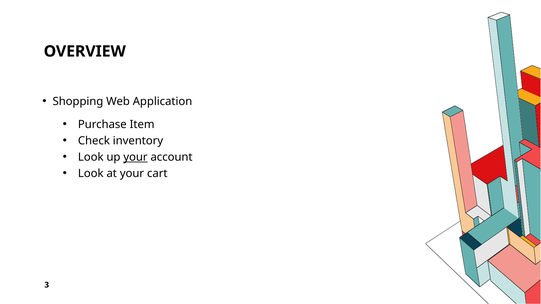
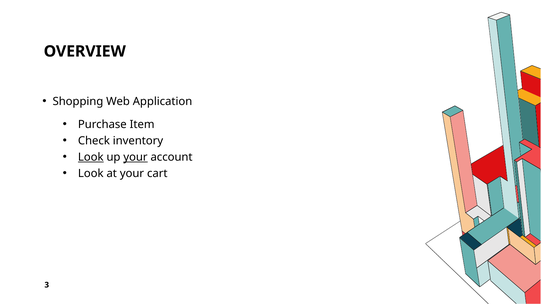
Look at (91, 157) underline: none -> present
